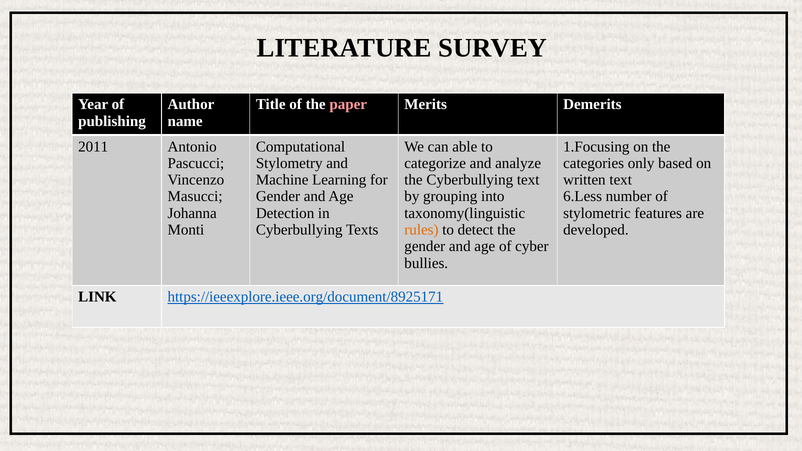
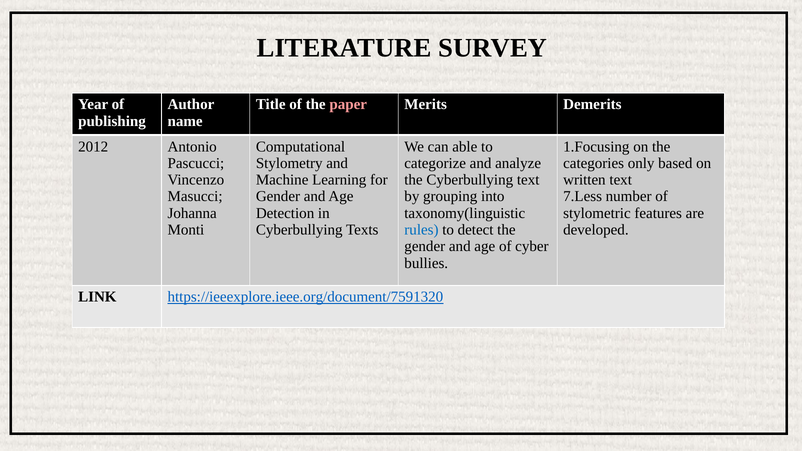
2011: 2011 -> 2012
6.Less: 6.Less -> 7.Less
rules colour: orange -> blue
https://ieeexplore.ieee.org/document/8925171: https://ieeexplore.ieee.org/document/8925171 -> https://ieeexplore.ieee.org/document/7591320
